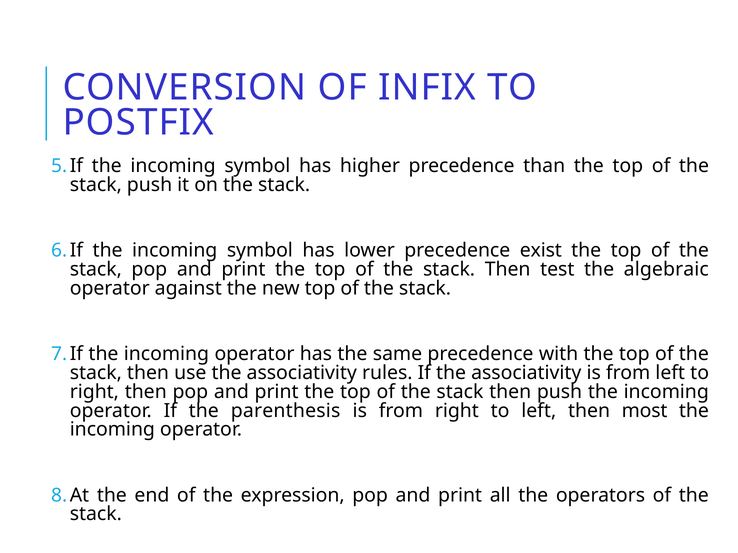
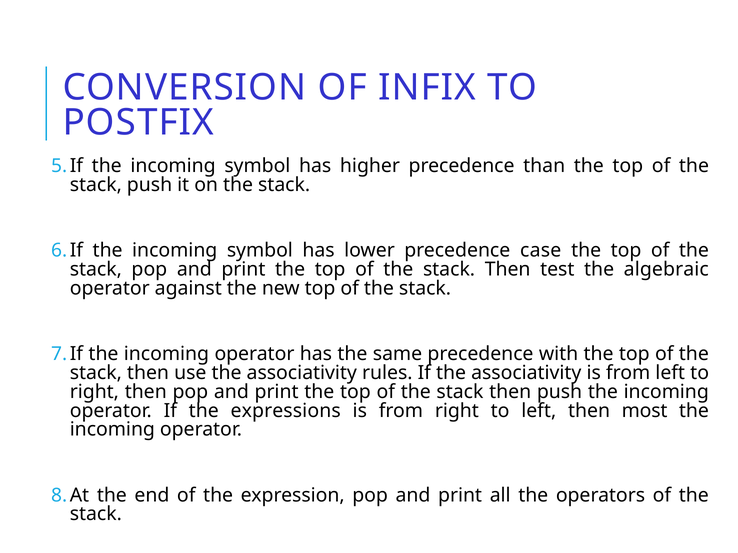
exist: exist -> case
parenthesis: parenthesis -> expressions
